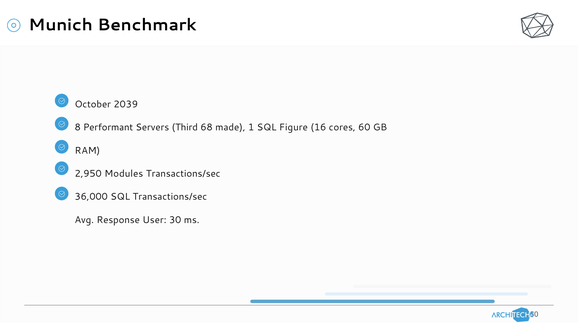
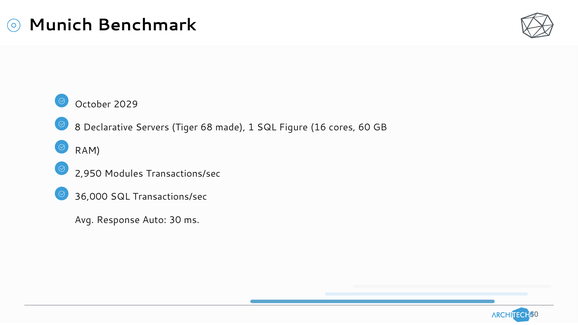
2039: 2039 -> 2029
Performant: Performant -> Declarative
Third: Third -> Tiger
User: User -> Auto
